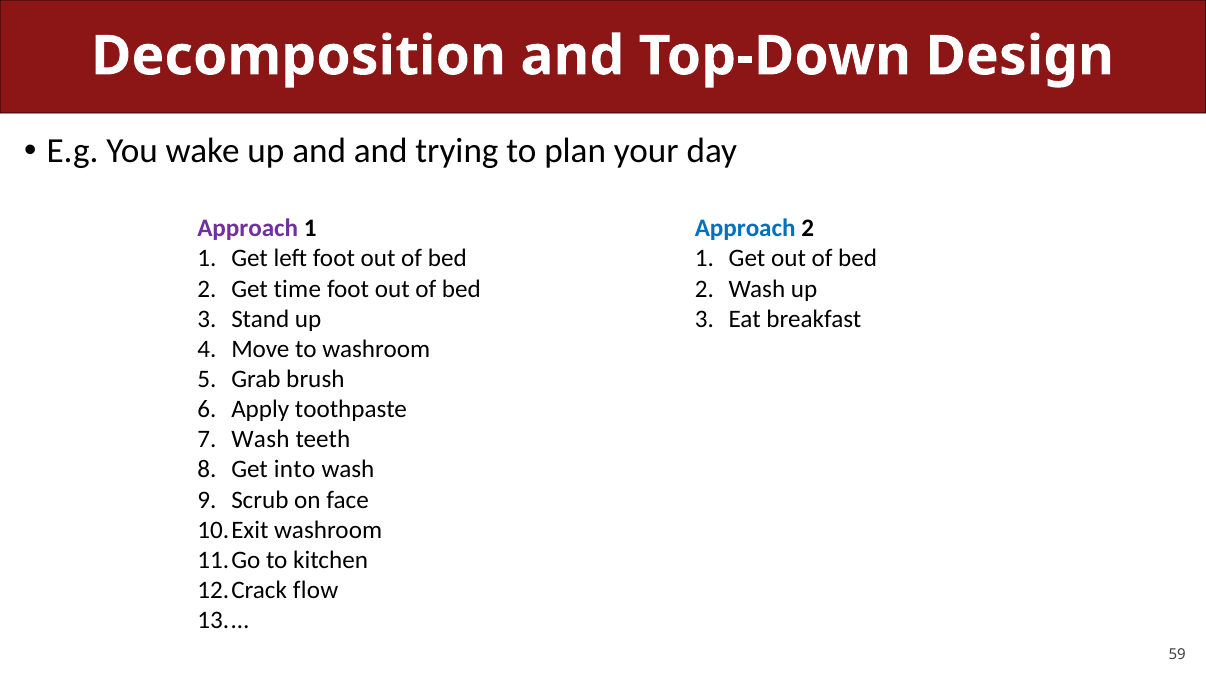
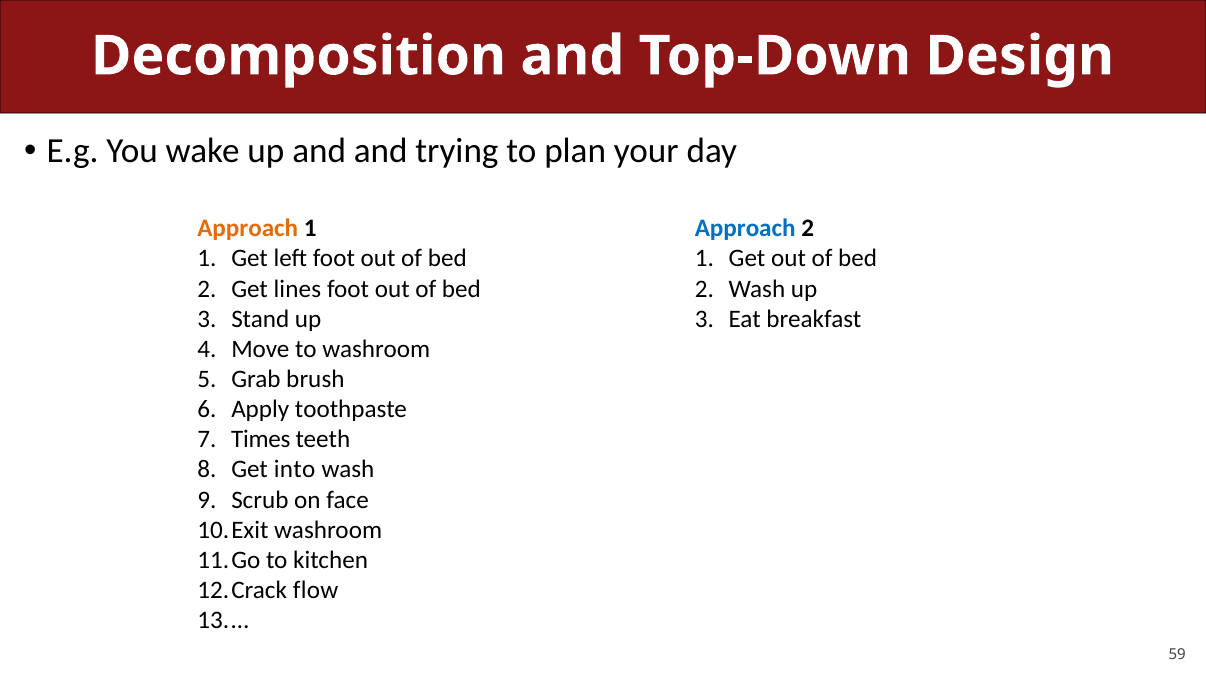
Approach at (248, 229) colour: purple -> orange
time: time -> lines
Wash at (260, 440): Wash -> Times
